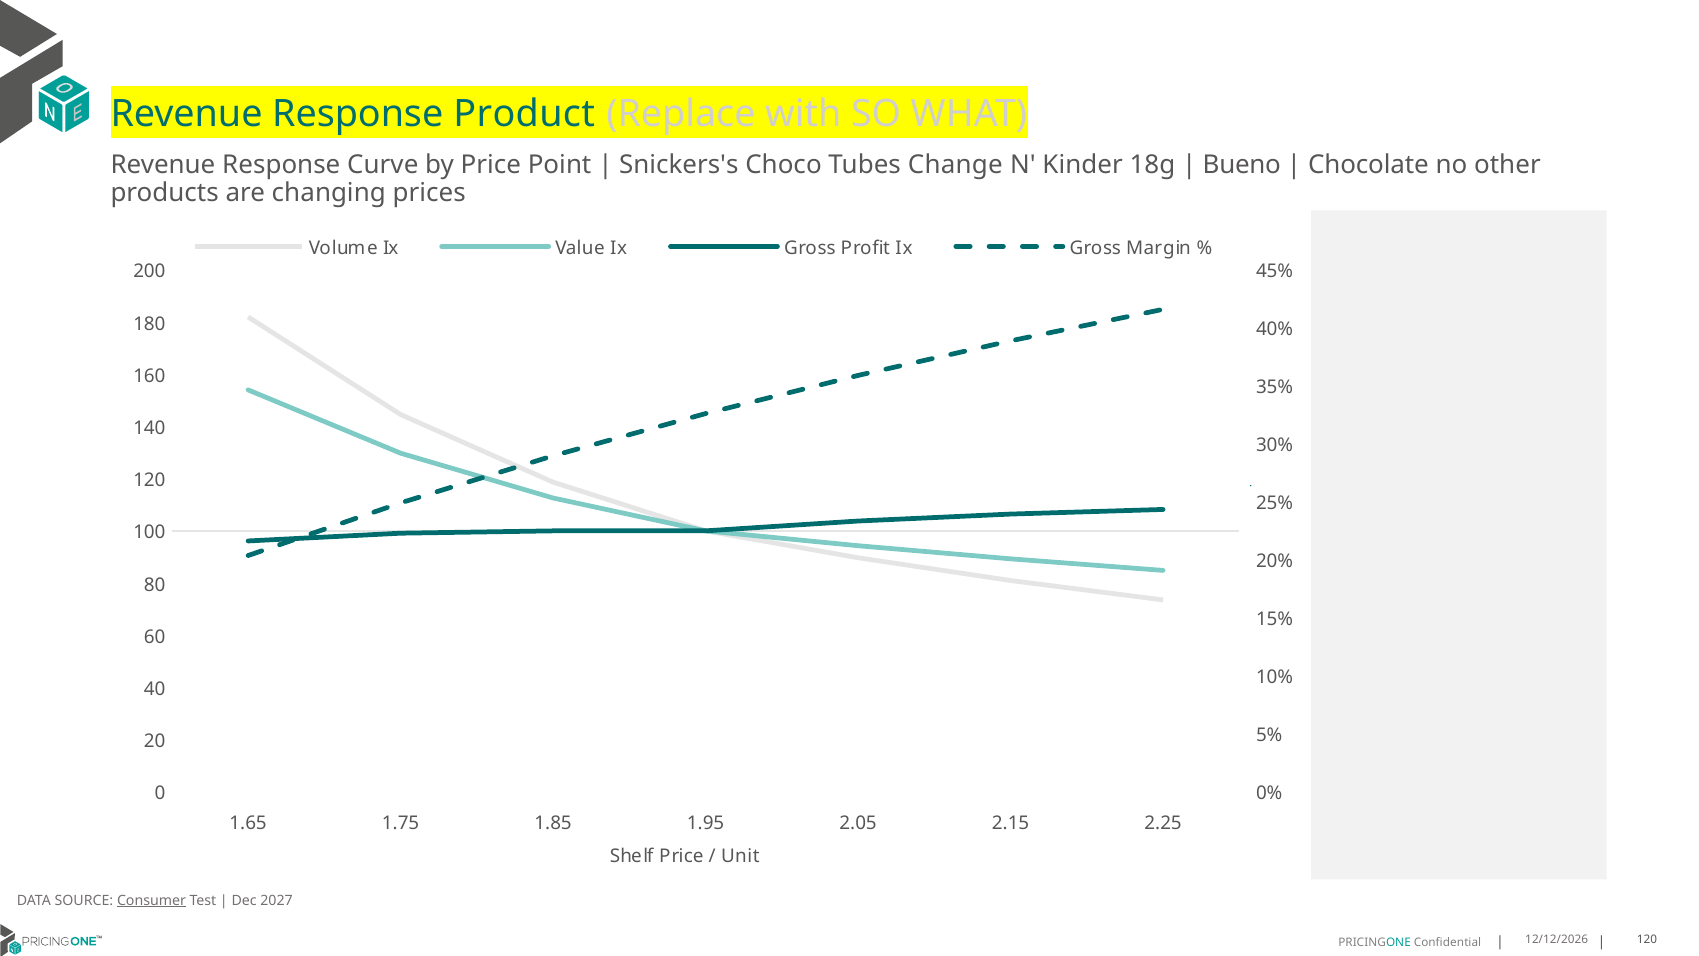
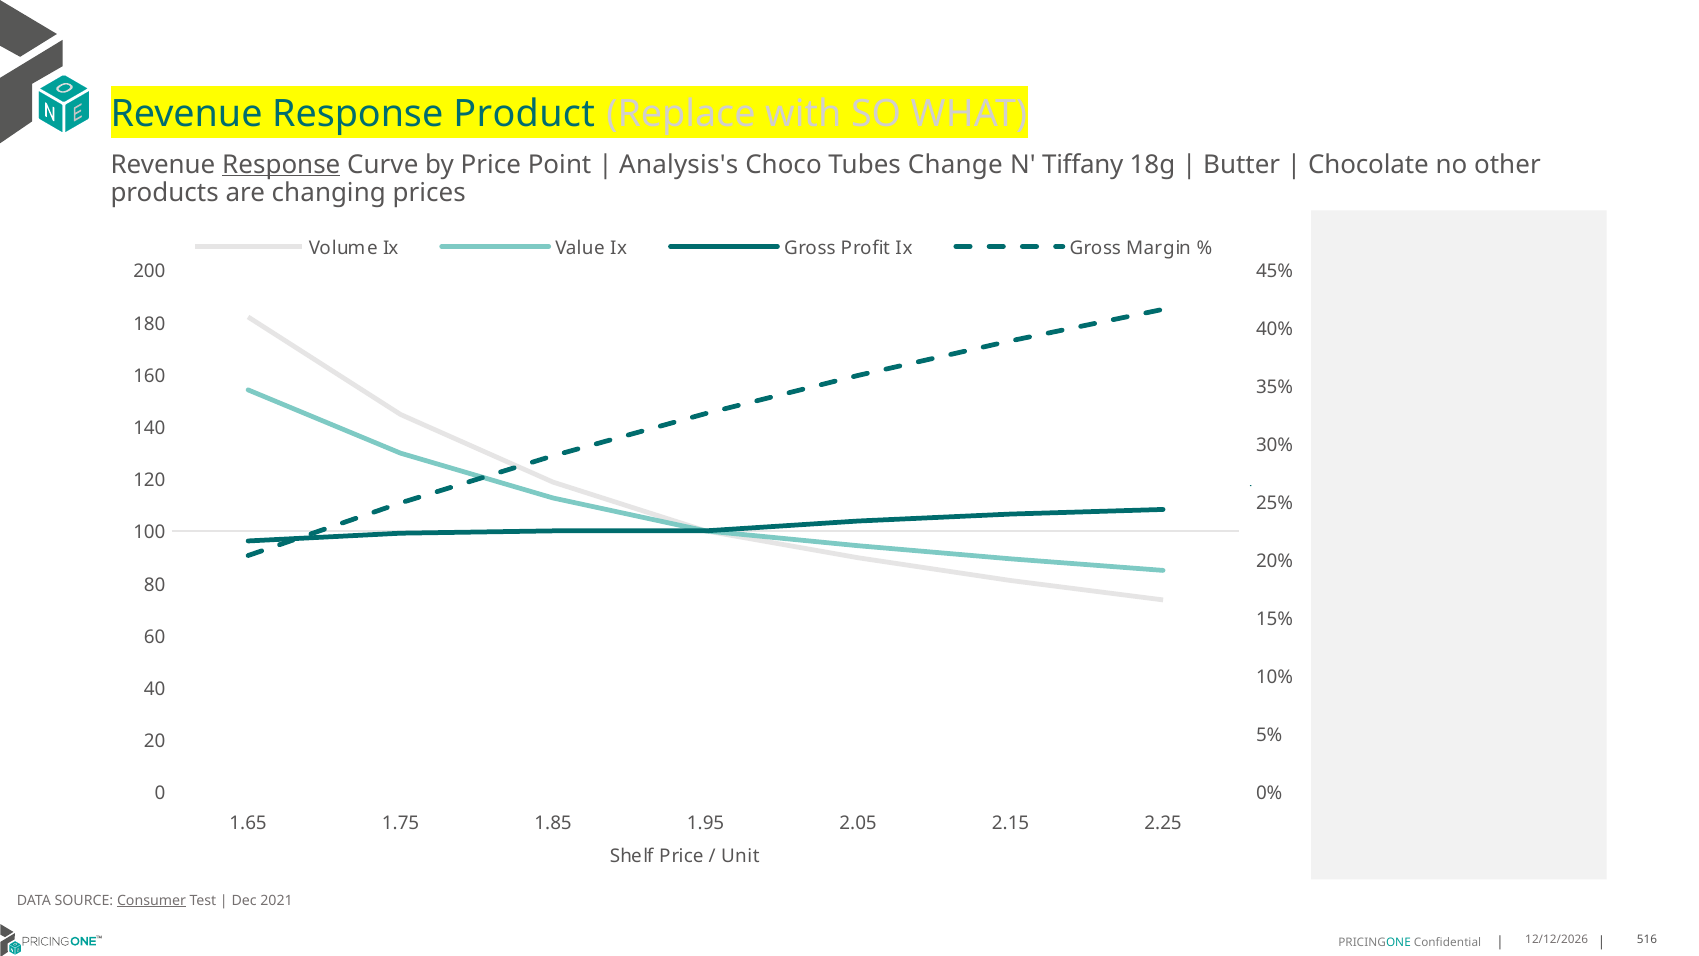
Response at (281, 164) underline: none -> present
Snickers's: Snickers's -> Analysis's
Kinder: Kinder -> Tiffany
Bueno: Bueno -> Butter
2027: 2027 -> 2021
120 at (1647, 940): 120 -> 516
